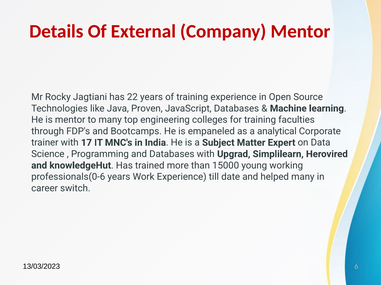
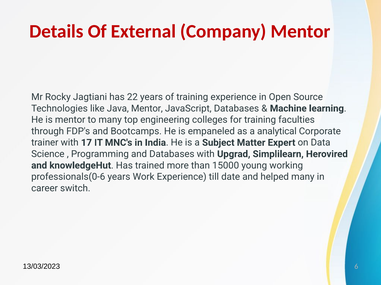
Java Proven: Proven -> Mentor
